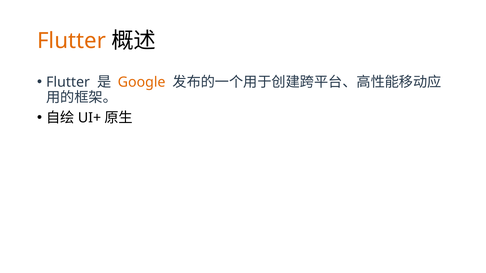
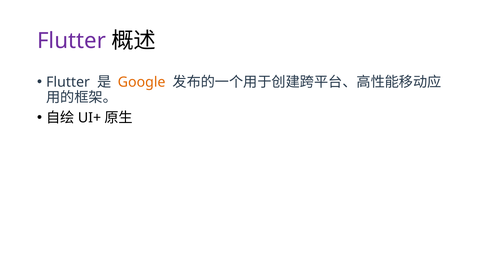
Flutter at (71, 41) colour: orange -> purple
